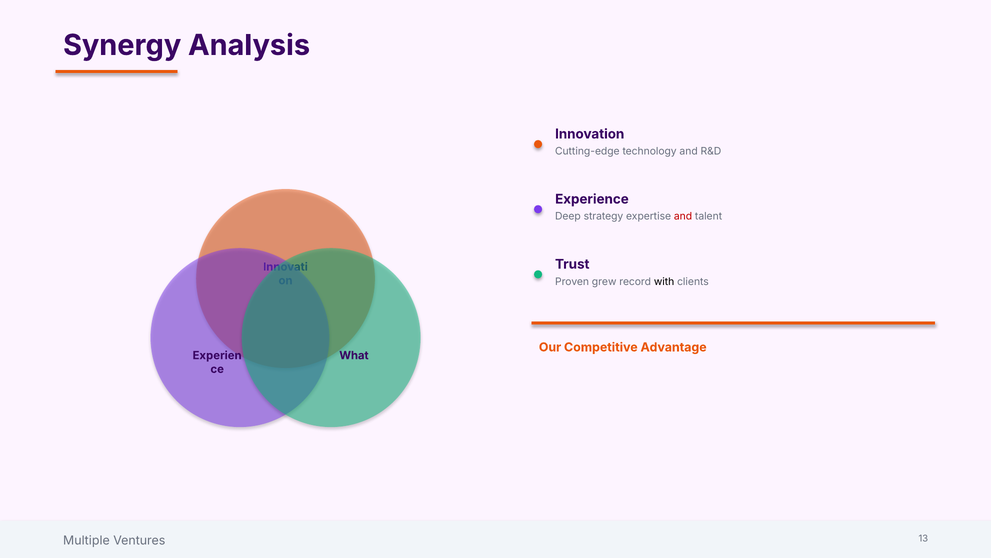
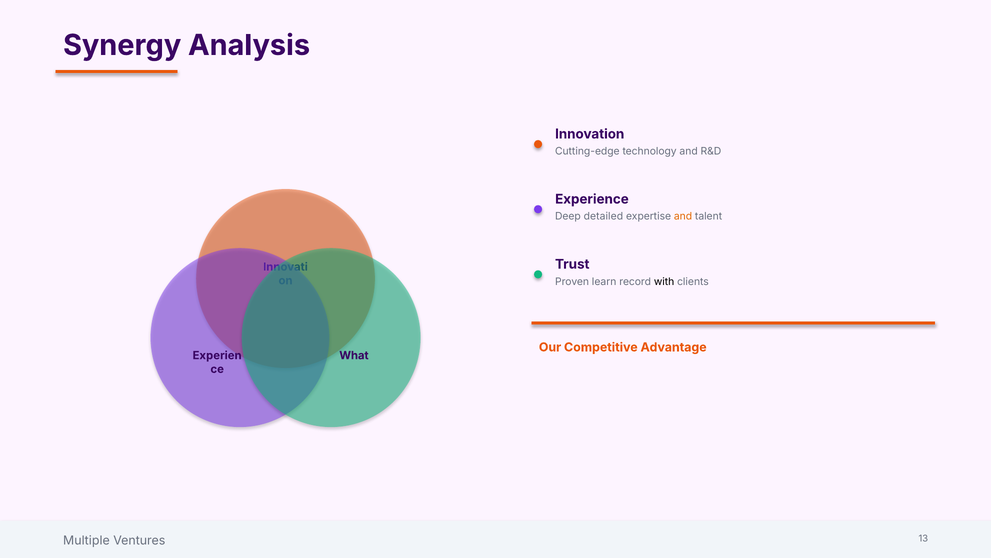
strategy: strategy -> detailed
and at (683, 216) colour: red -> orange
grew: grew -> learn
